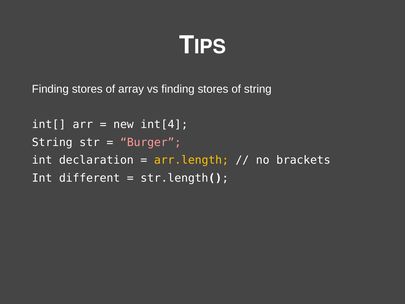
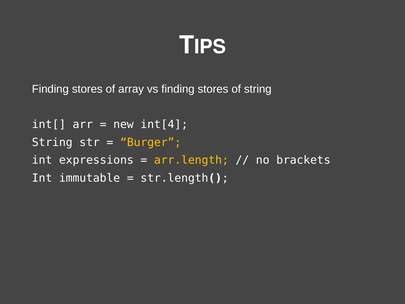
Burger colour: pink -> yellow
declaration: declaration -> expressions
different: different -> immutable
